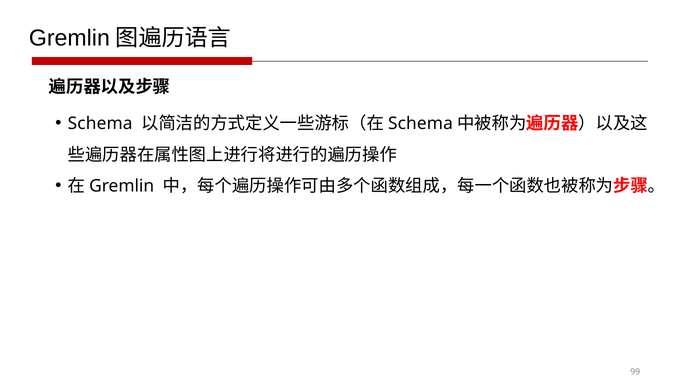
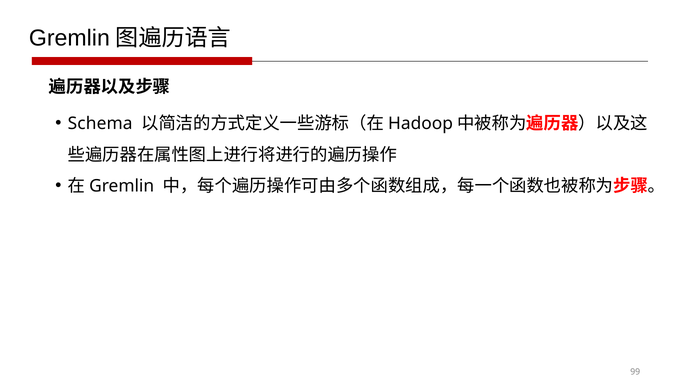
Schema at (420, 124): Schema -> Hadoop
